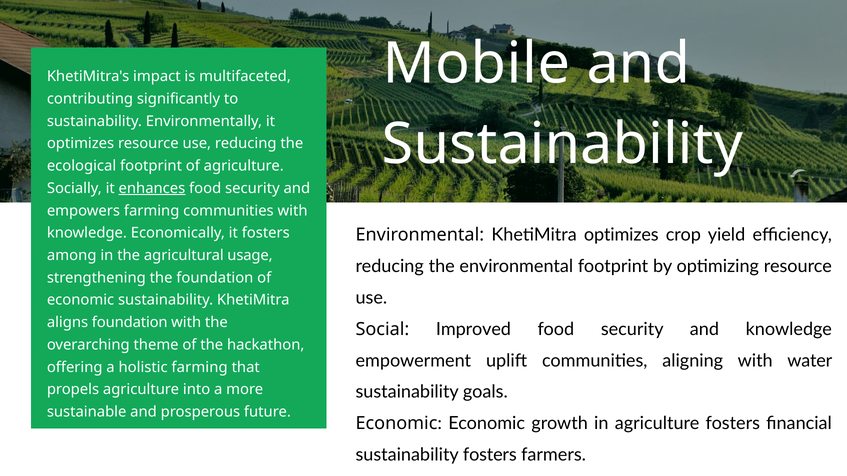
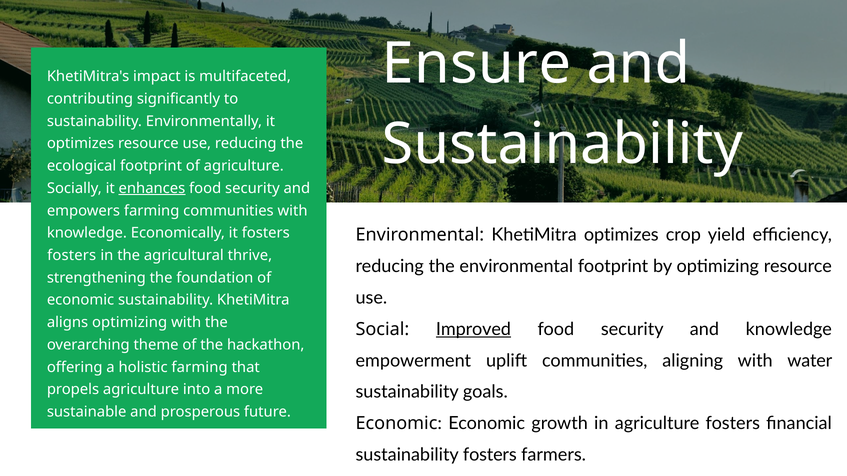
Mobile: Mobile -> Ensure
among at (72, 256): among -> fosters
usage: usage -> thrive
aligns foundation: foundation -> optimizing
Improved underline: none -> present
